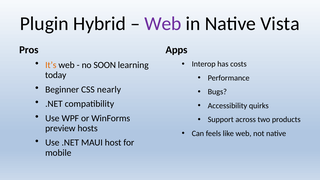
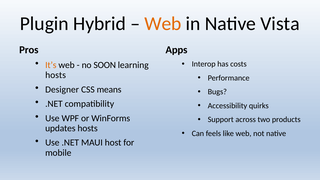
Web at (163, 24) colour: purple -> orange
today at (56, 75): today -> hosts
Beginner: Beginner -> Designer
nearly: nearly -> means
preview: preview -> updates
